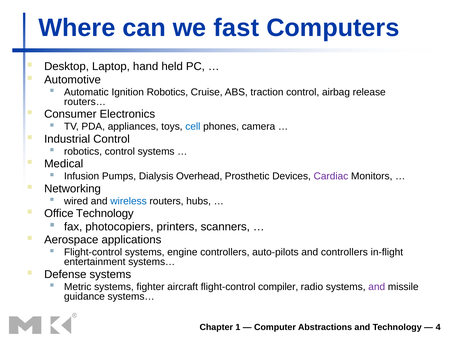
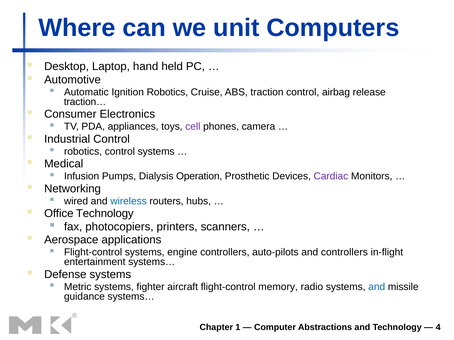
fast: fast -> unit
routers…: routers… -> traction…
cell colour: blue -> purple
Overhead: Overhead -> Operation
compiler: compiler -> memory
and at (377, 287) colour: purple -> blue
